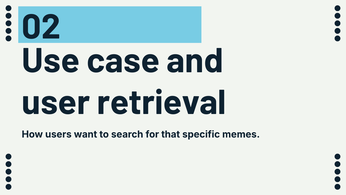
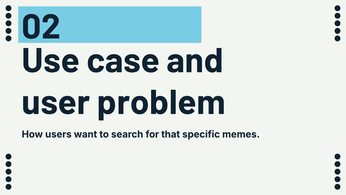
retrieval: retrieval -> problem
